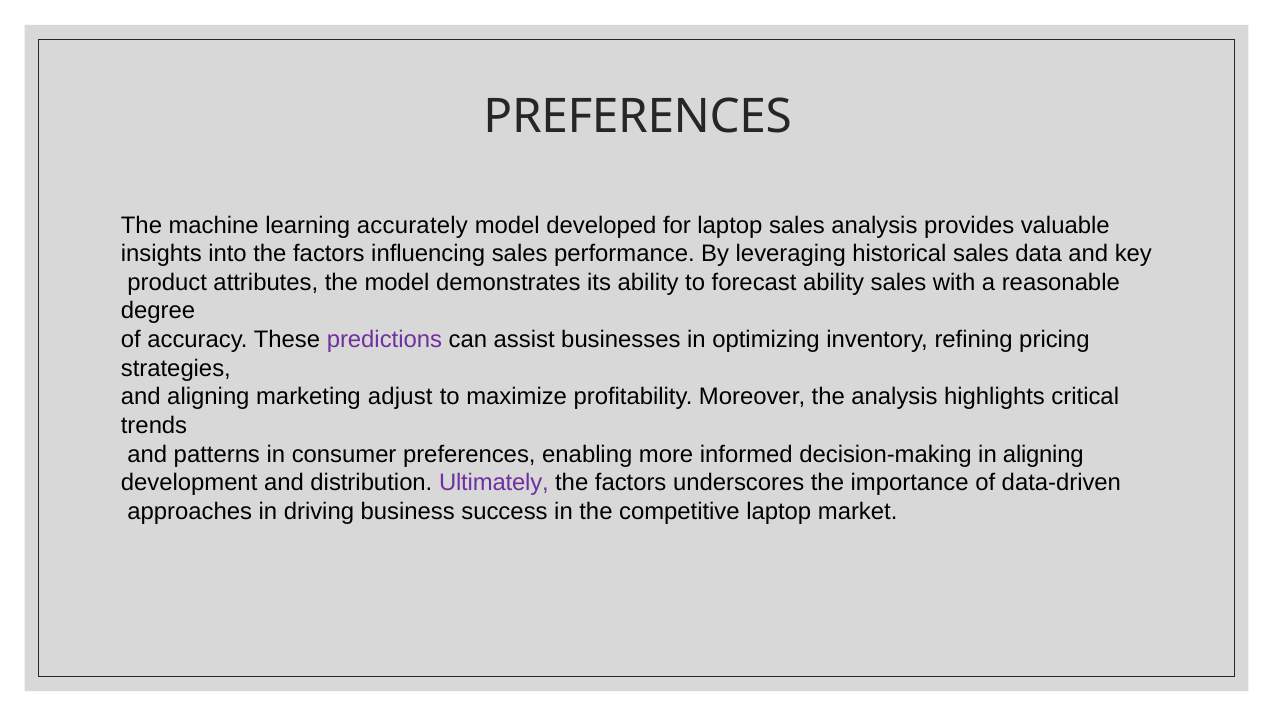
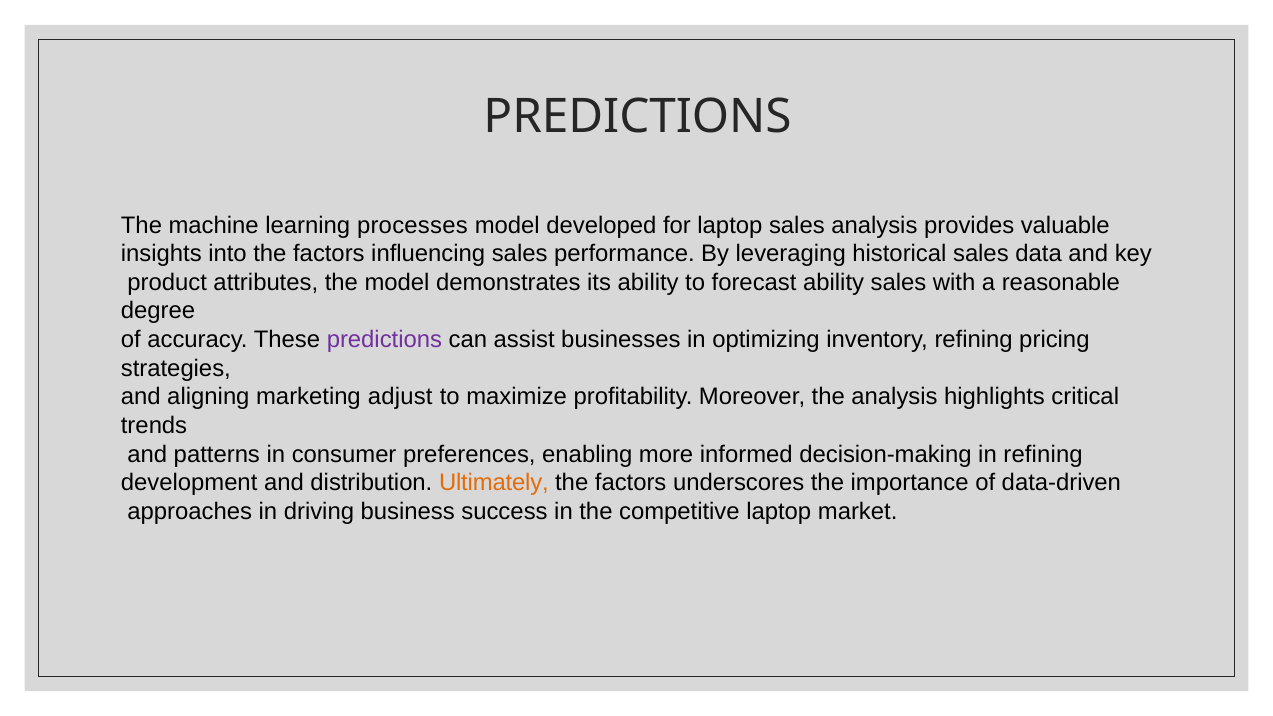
PREFERENCES at (638, 117): PREFERENCES -> PREDICTIONS
accurately: accurately -> processes
in aligning: aligning -> refining
Ultimately colour: purple -> orange
